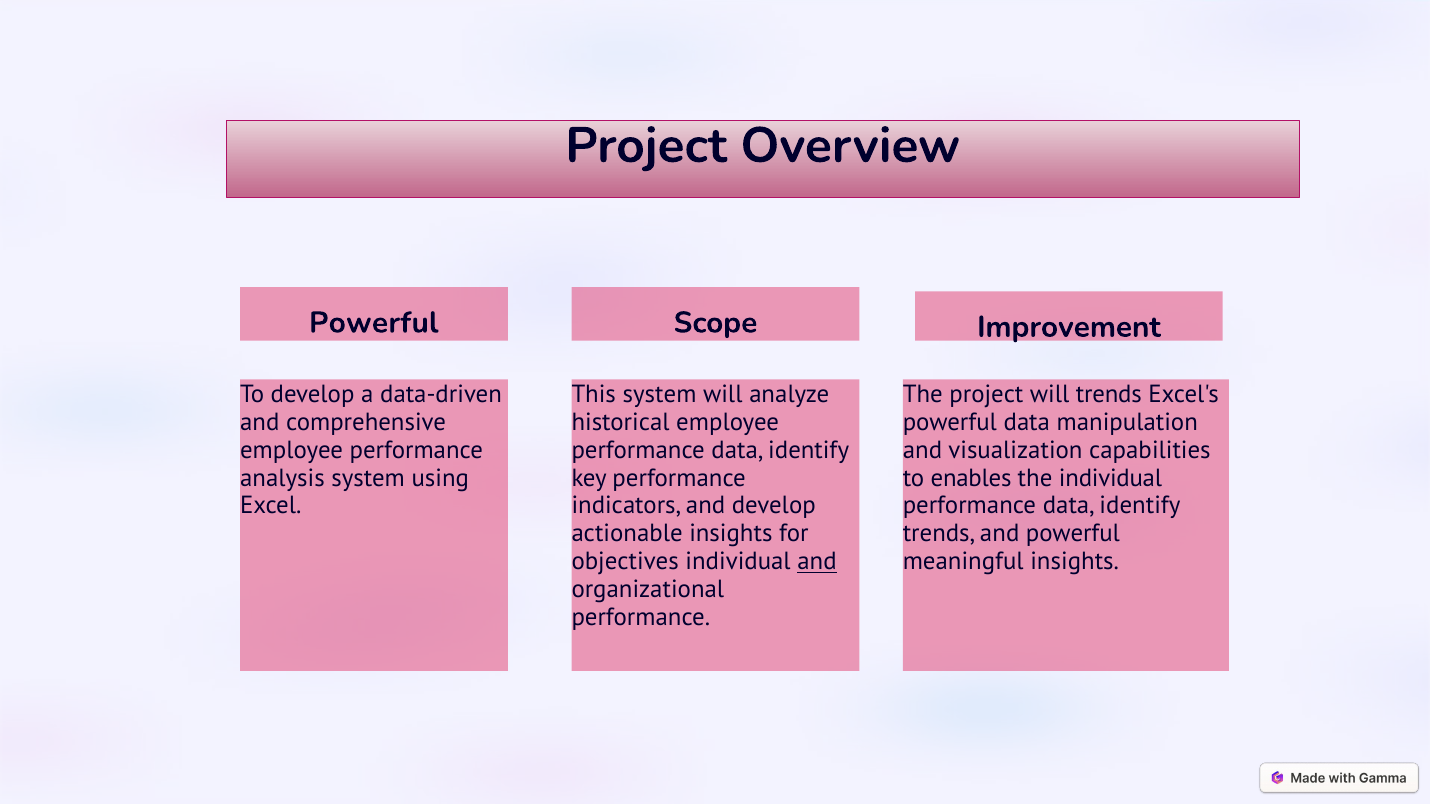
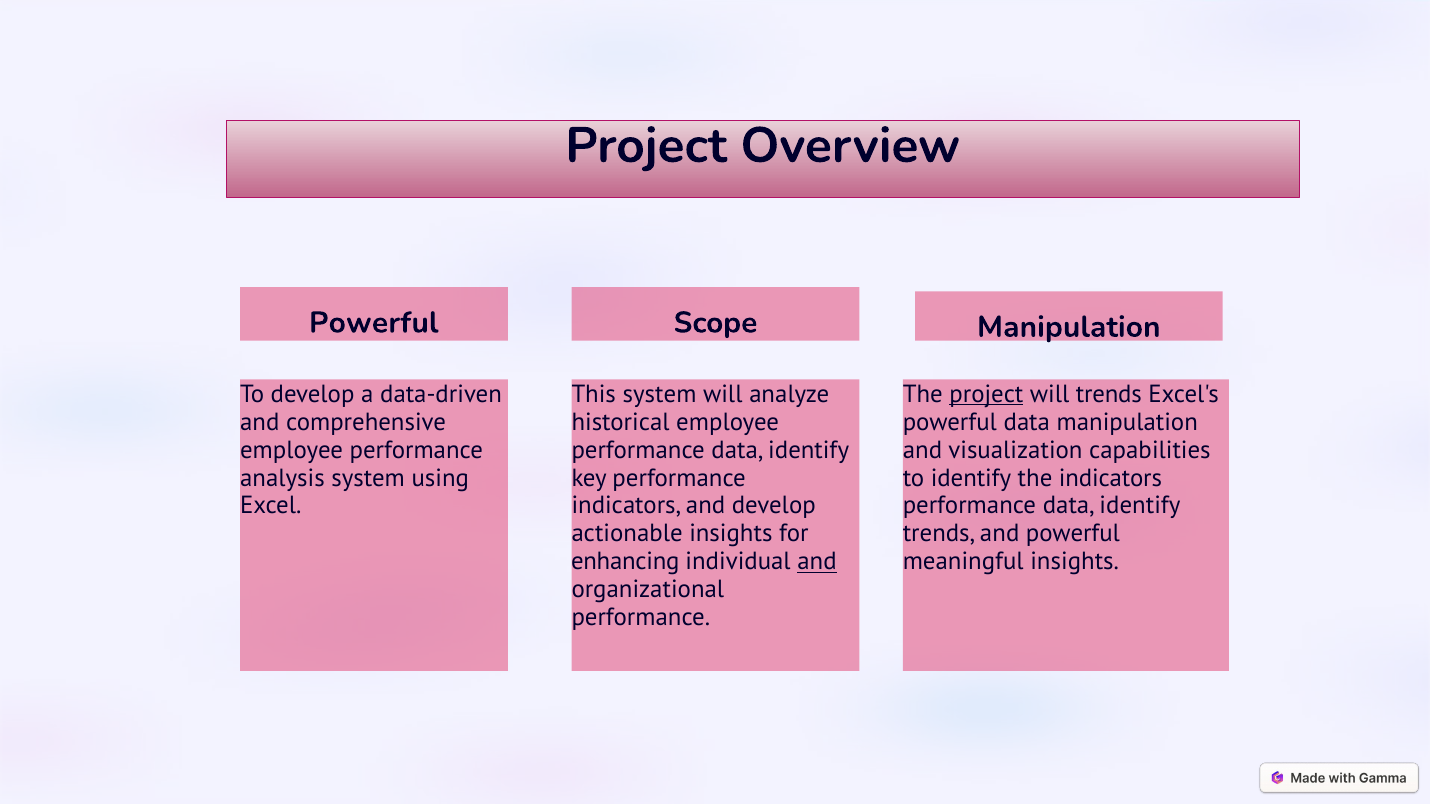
Improvement at (1069, 327): Improvement -> Manipulation
project at (986, 394) underline: none -> present
to enables: enables -> identify
the individual: individual -> indicators
objectives: objectives -> enhancing
